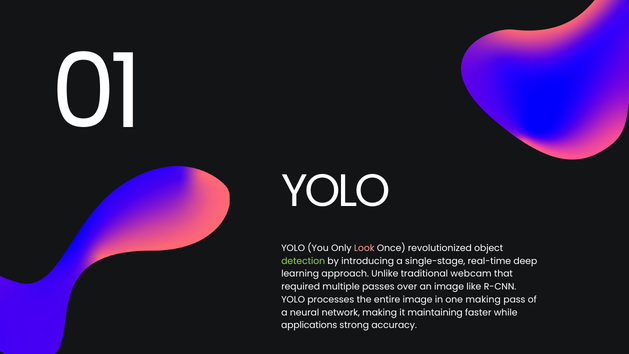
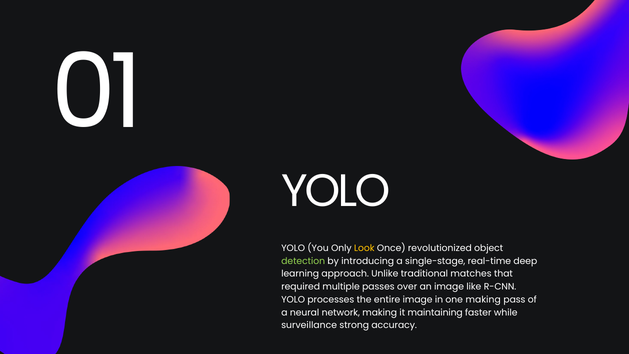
Look colour: pink -> yellow
webcam: webcam -> matches
applications: applications -> surveillance
